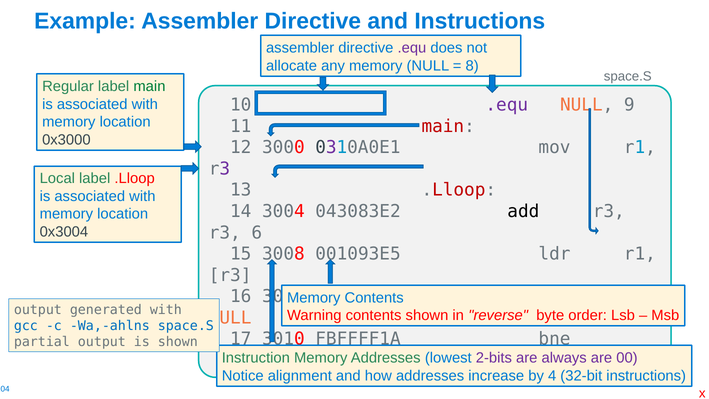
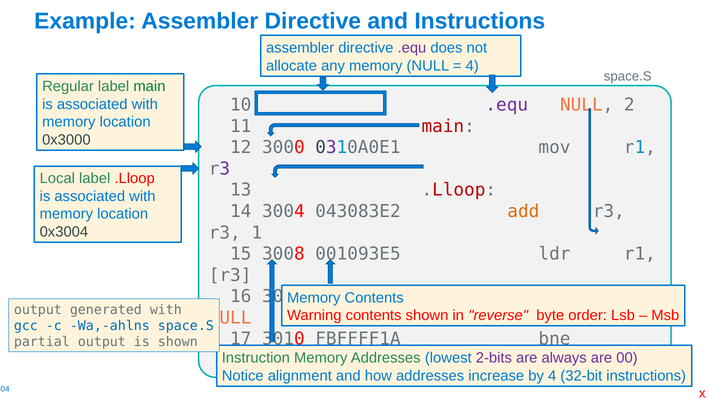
8 at (472, 66): 8 -> 4
9: 9 -> 2
add colour: black -> orange
6: 6 -> 1
